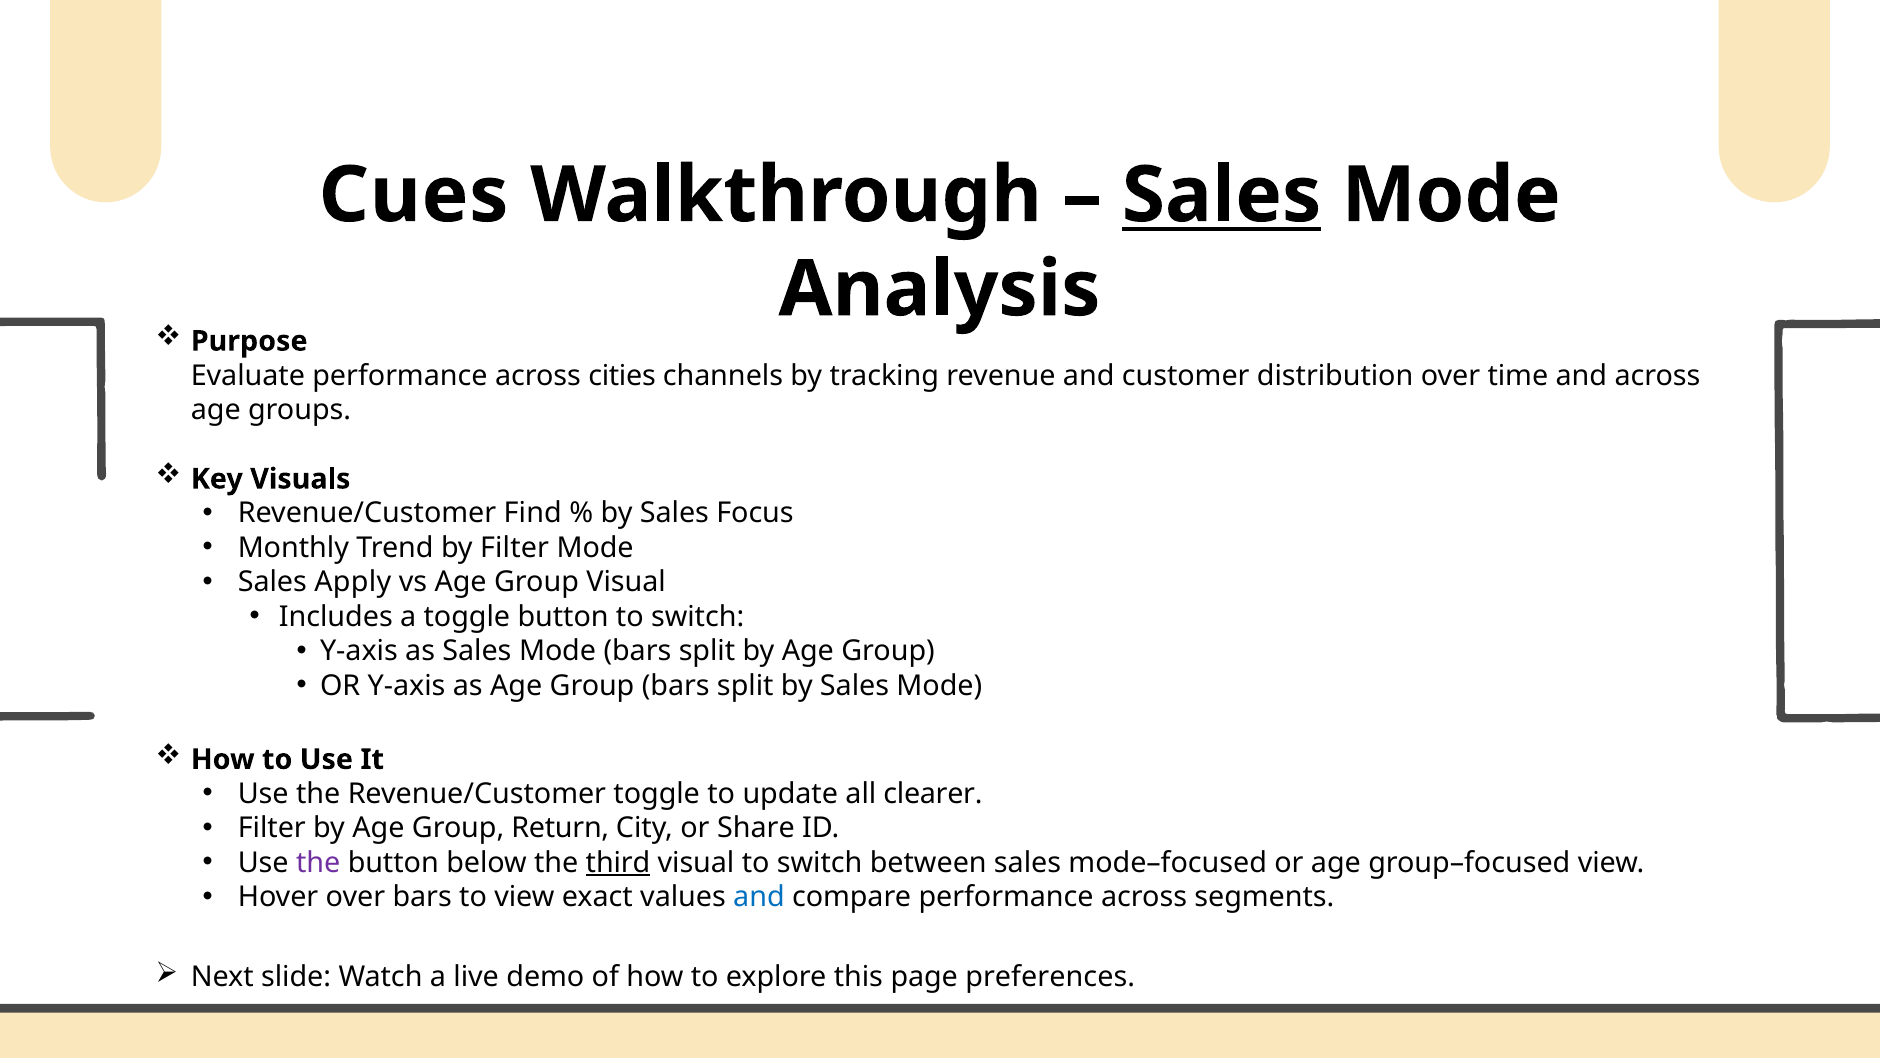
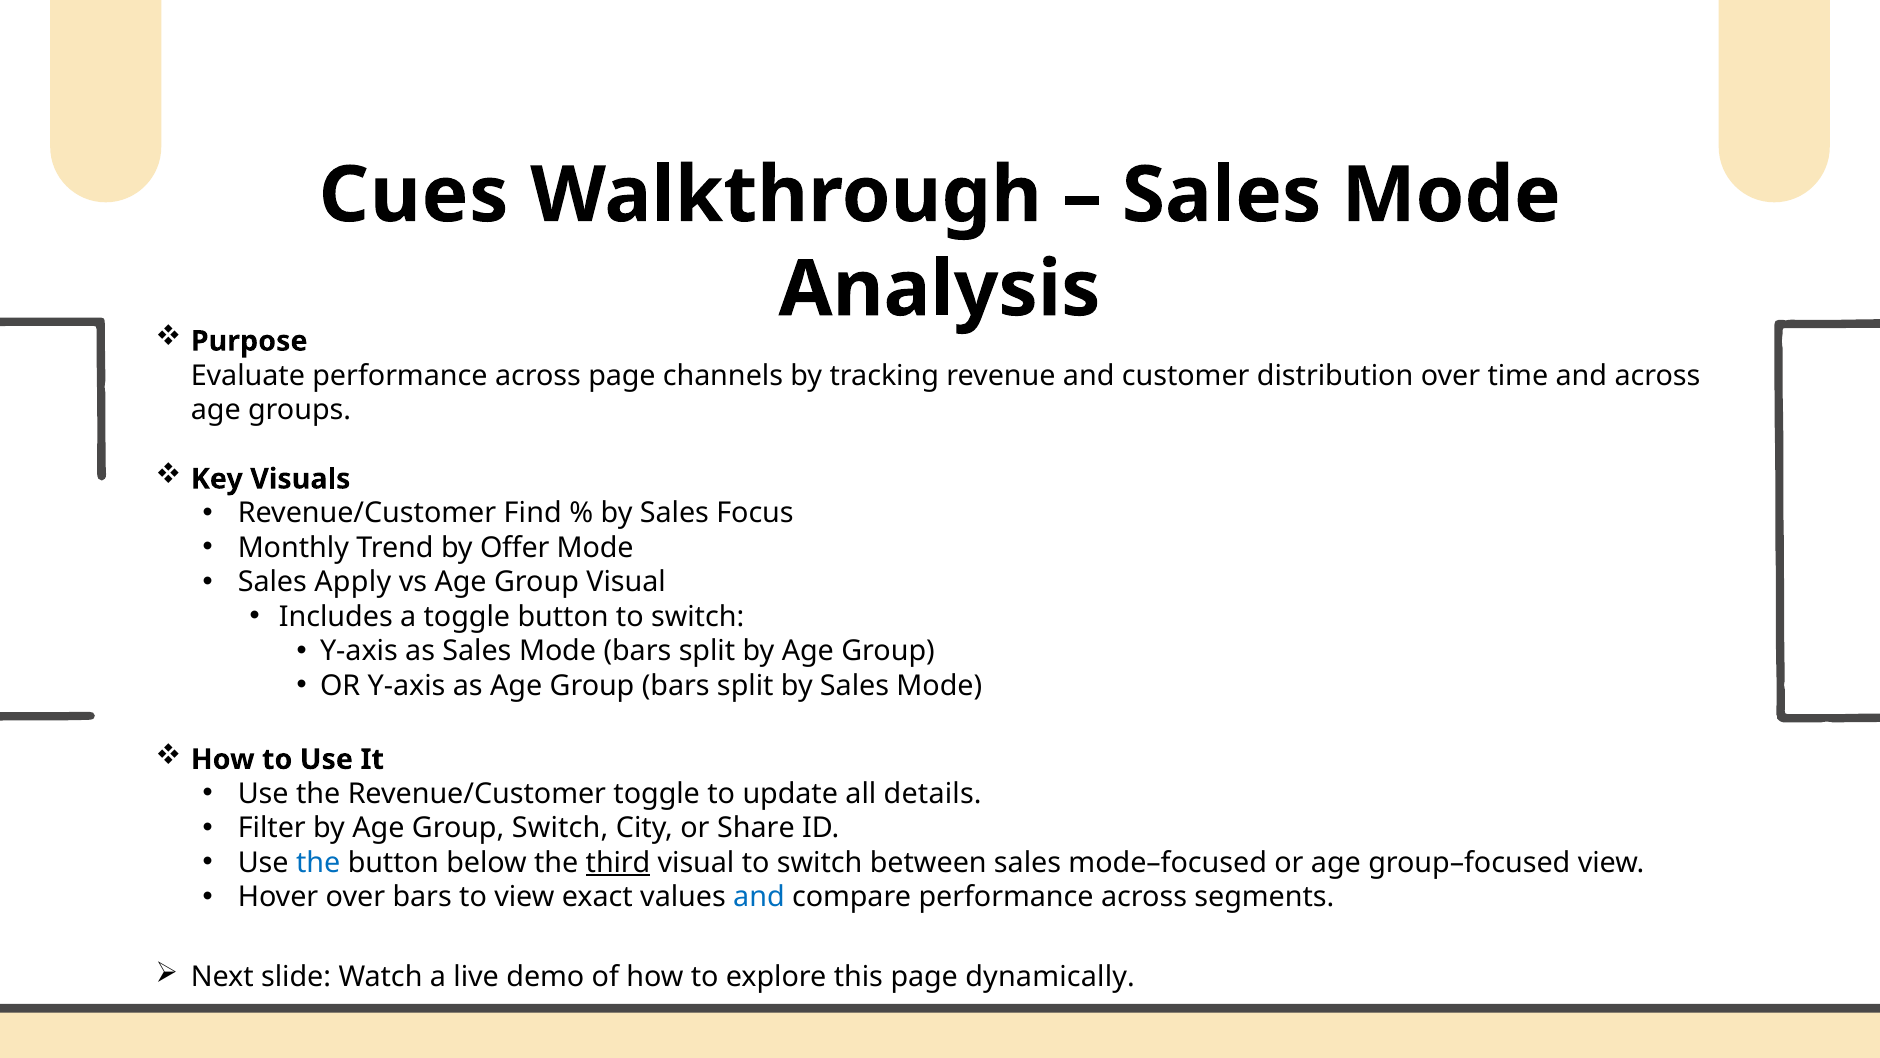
Sales at (1222, 195) underline: present -> none
across cities: cities -> page
by Filter: Filter -> Offer
clearer: clearer -> details
Group Return: Return -> Switch
the at (318, 863) colour: purple -> blue
preferences: preferences -> dynamically
